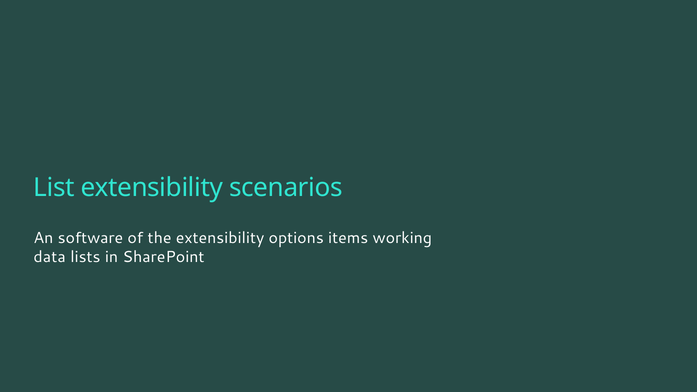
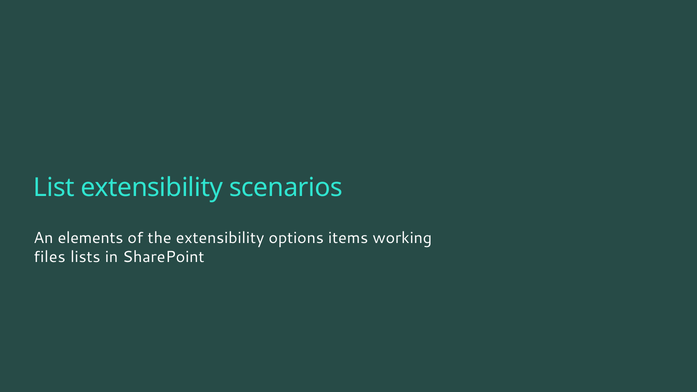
software: software -> elements
data: data -> files
